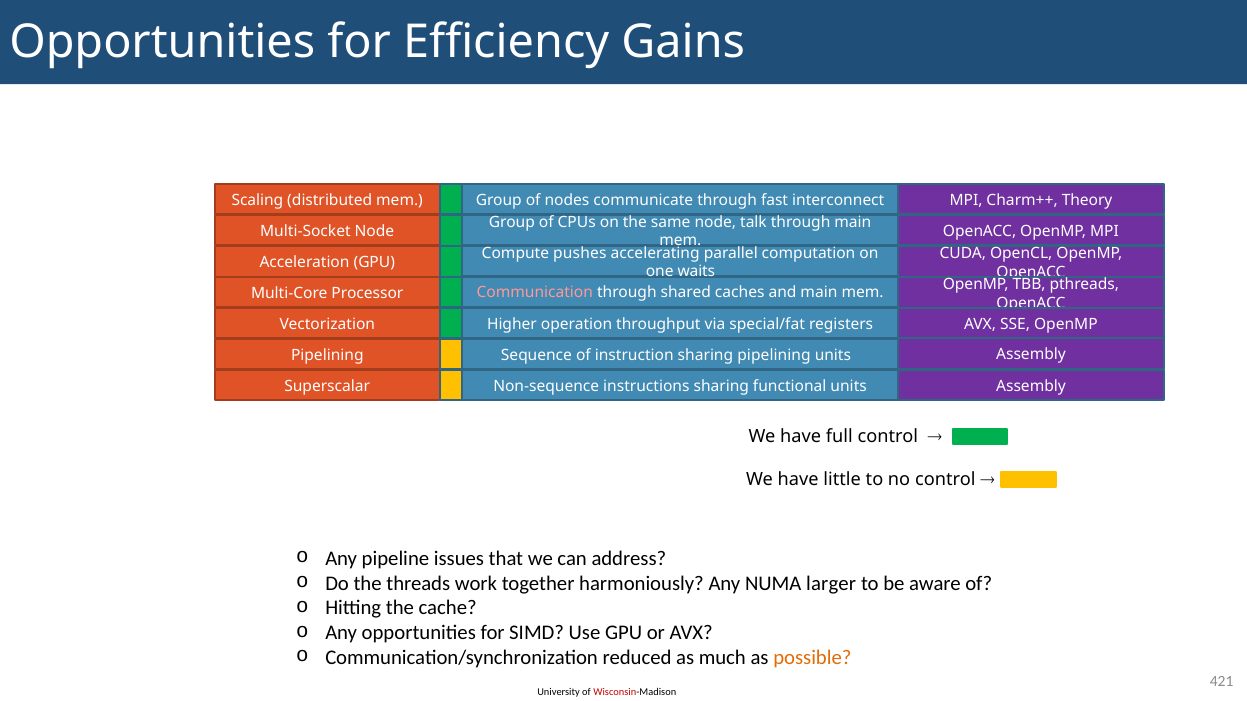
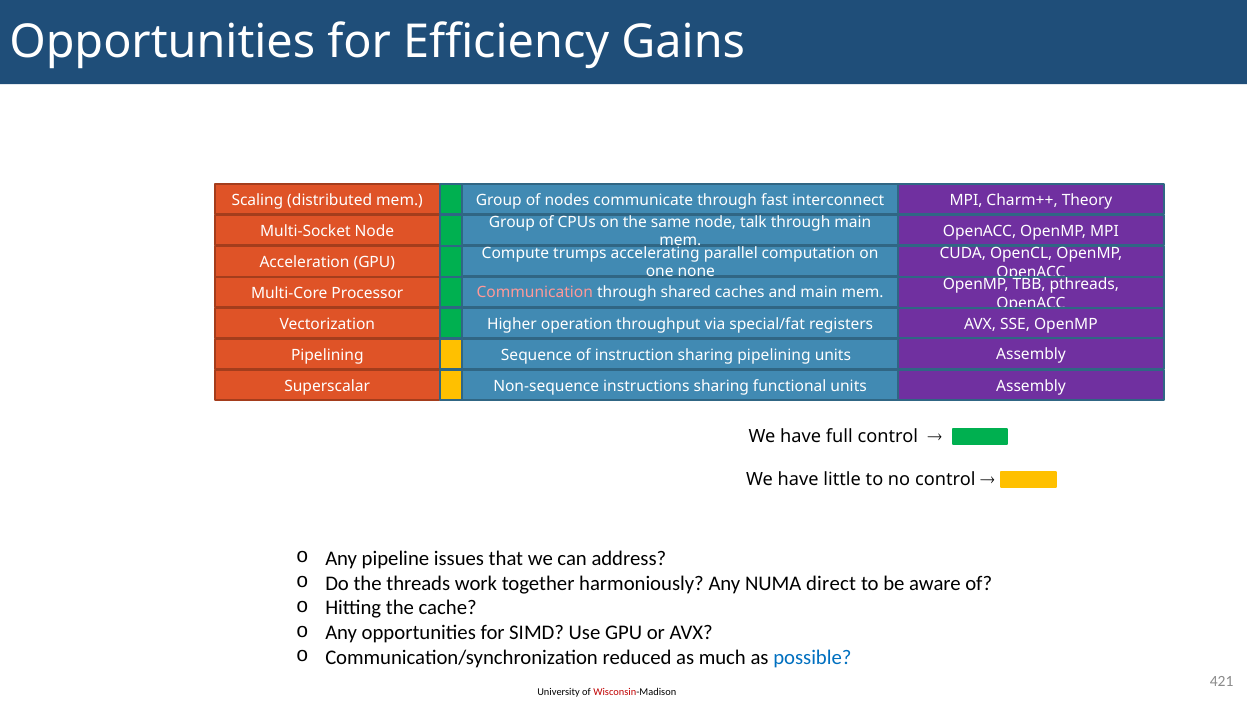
pushes: pushes -> trumps
waits: waits -> none
larger: larger -> direct
possible colour: orange -> blue
